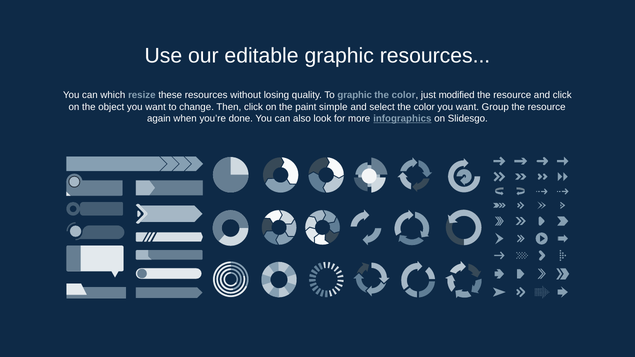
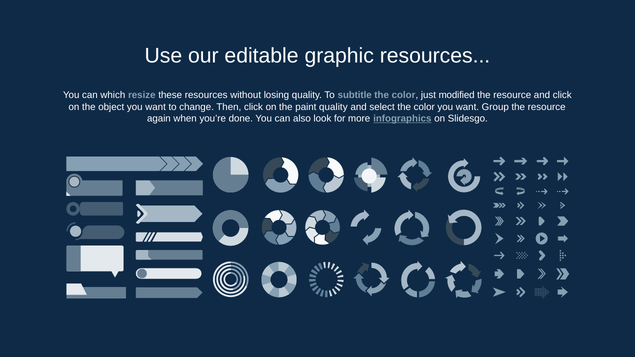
To graphic: graphic -> subtitle
paint simple: simple -> quality
